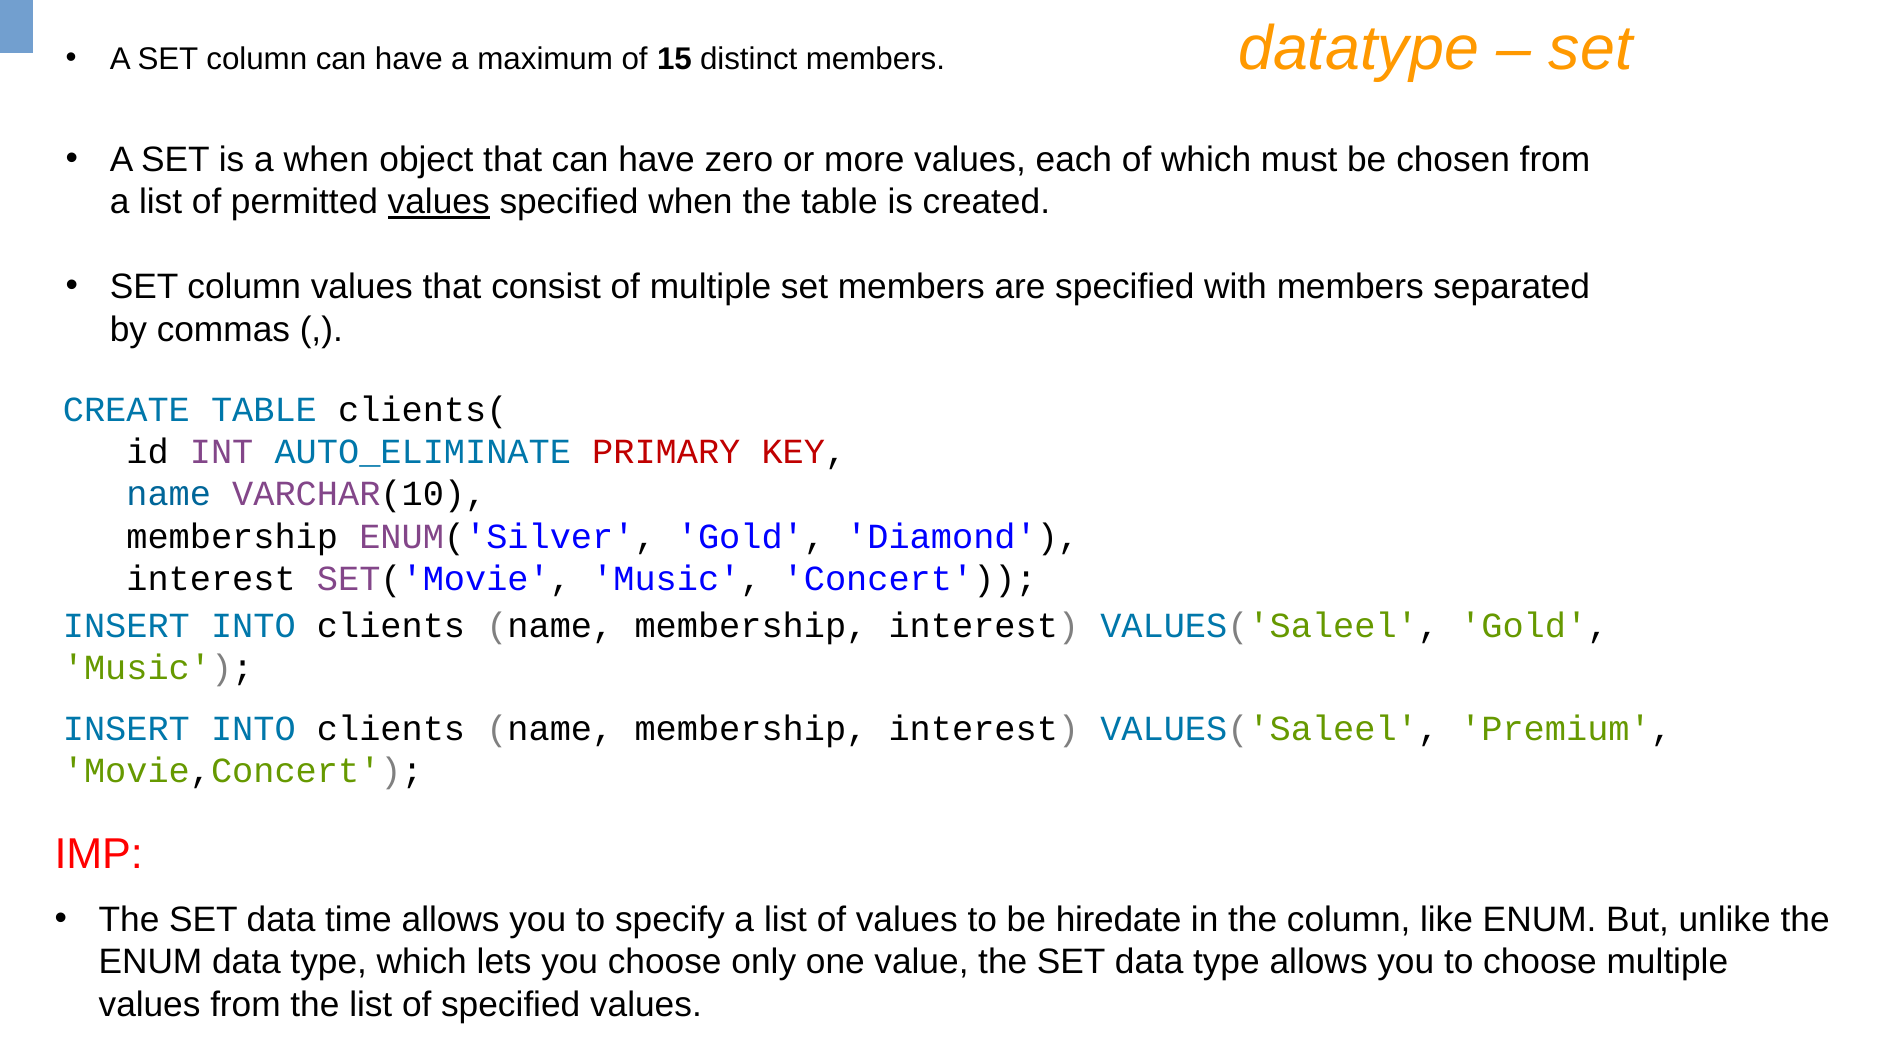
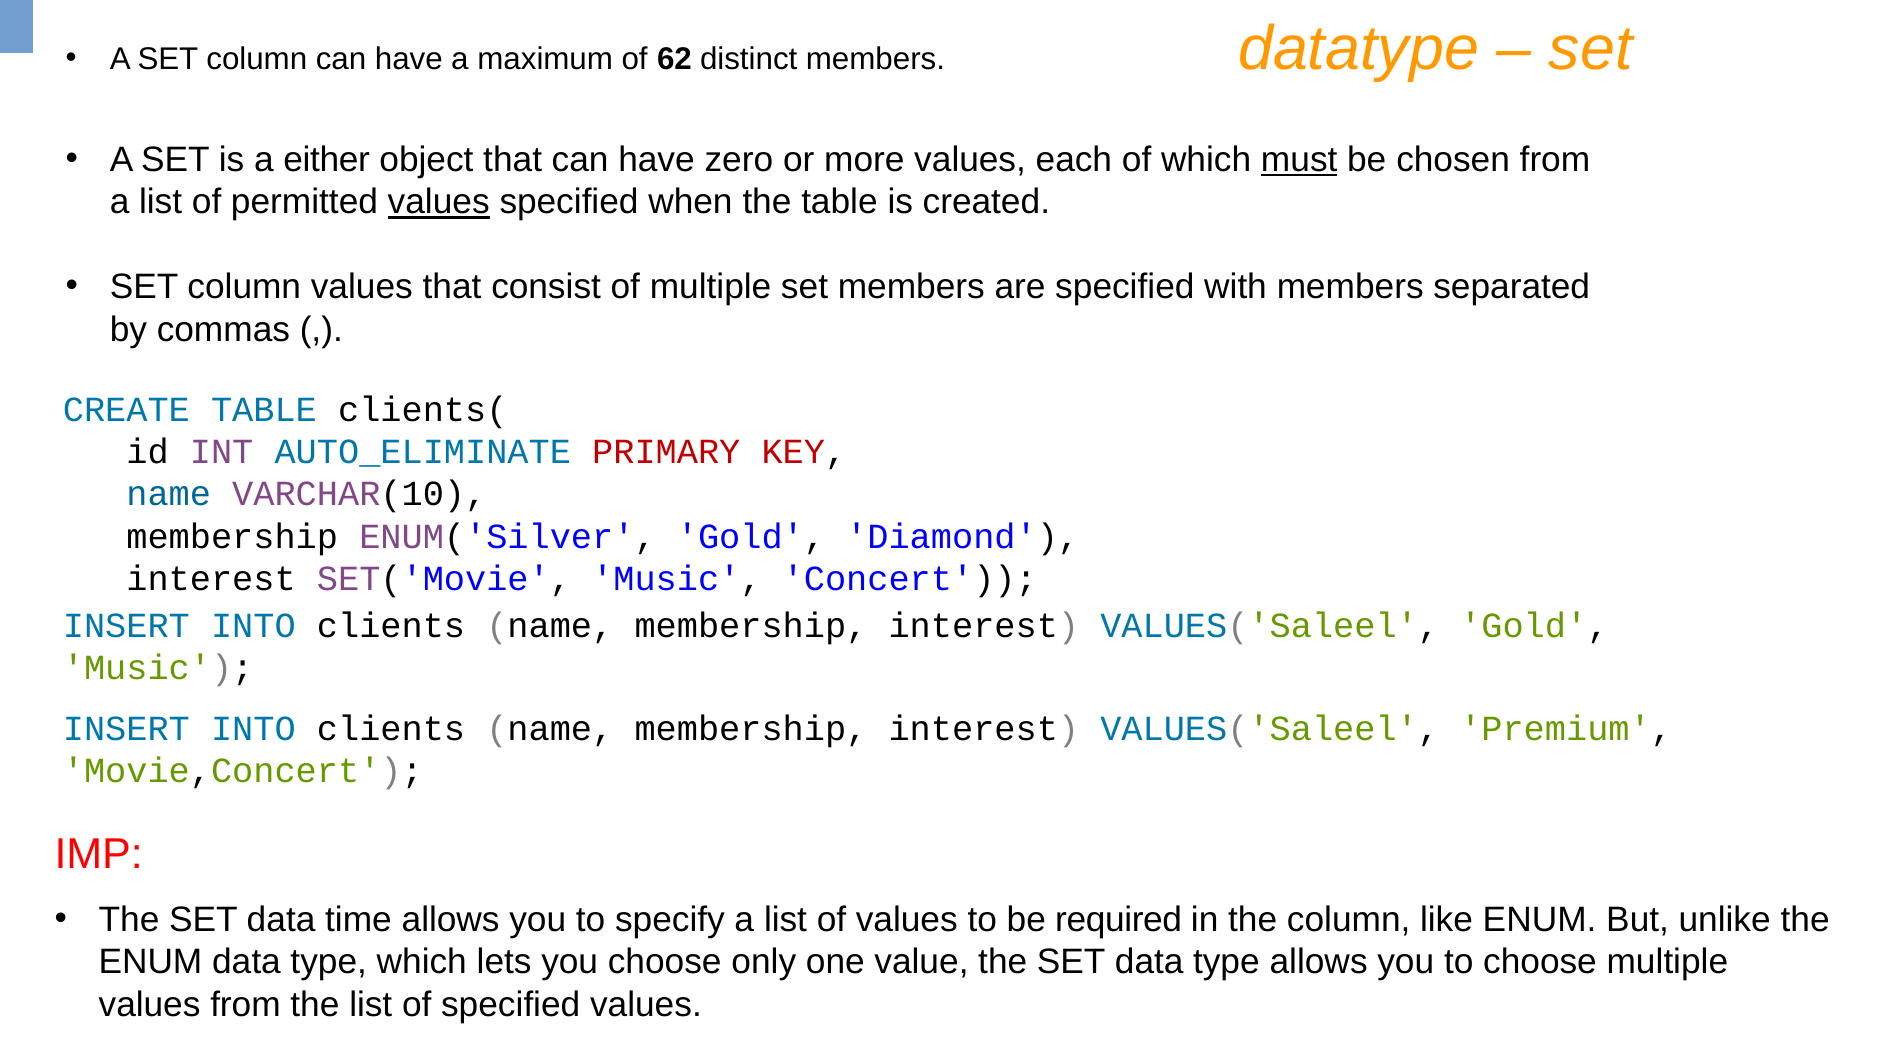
15: 15 -> 62
a when: when -> either
must underline: none -> present
hiredate: hiredate -> required
